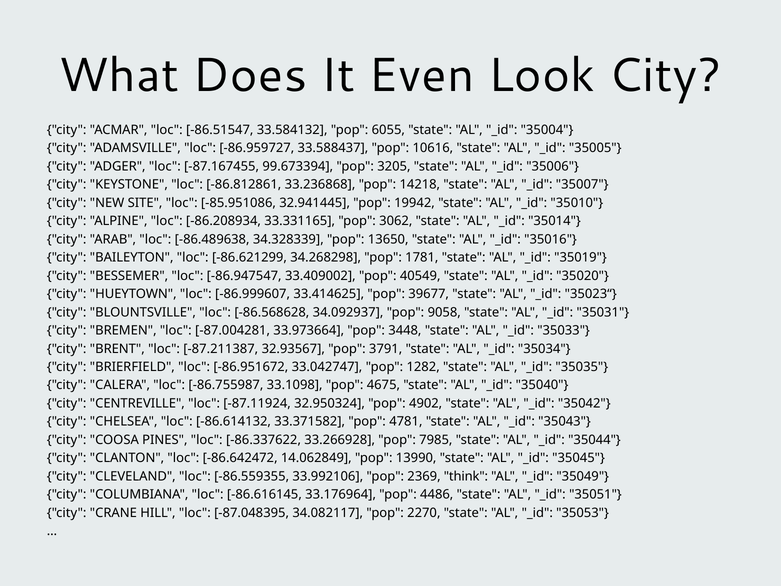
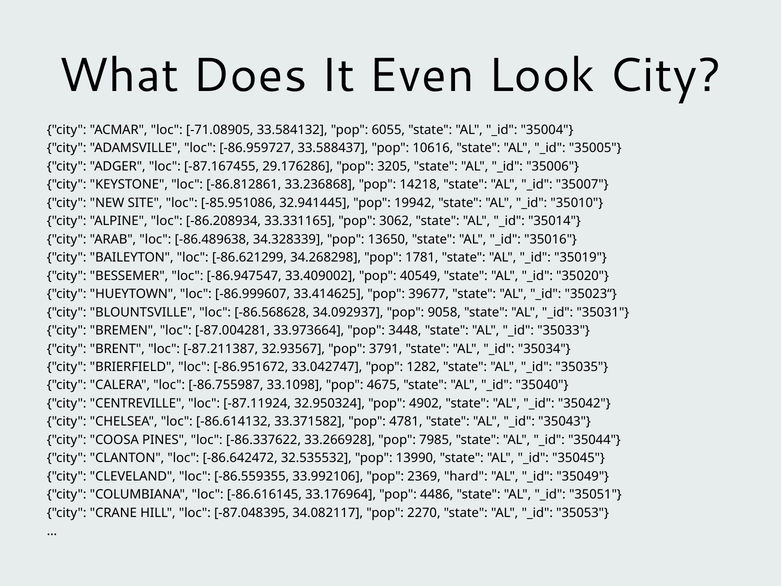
-86.51547: -86.51547 -> -71.08905
99.673394: 99.673394 -> 29.176286
14.062849: 14.062849 -> 32.535532
think: think -> hard
